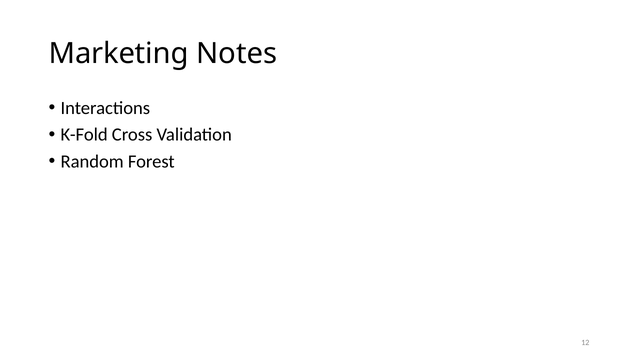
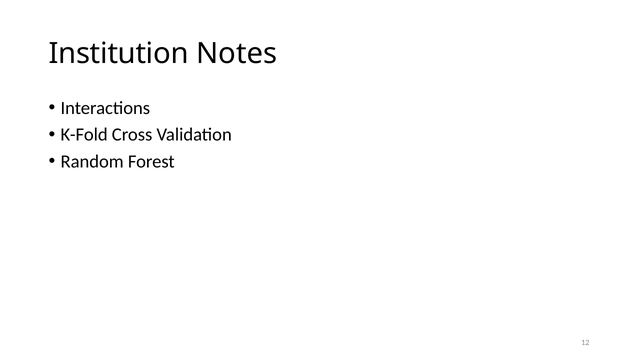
Marketing: Marketing -> Institution
